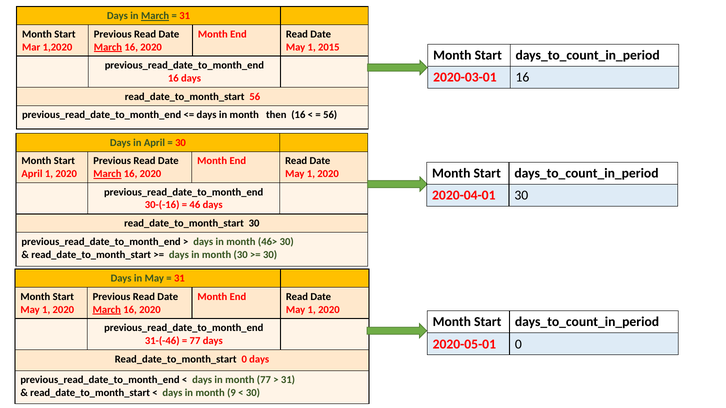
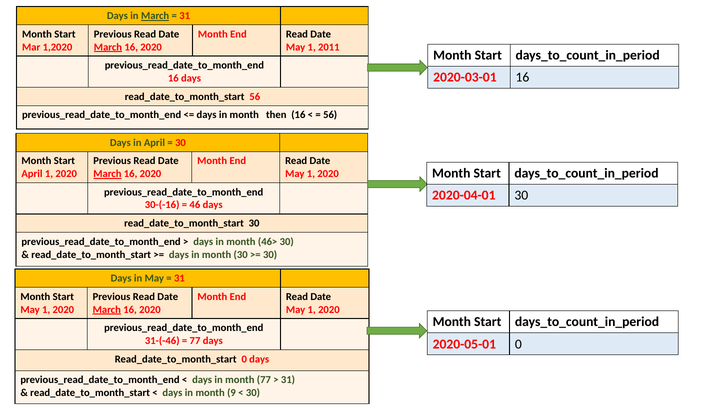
2015: 2015 -> 2011
